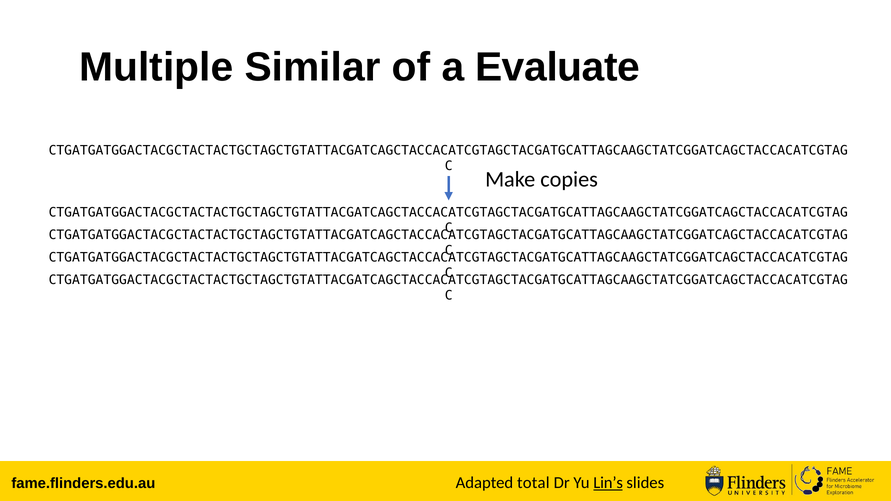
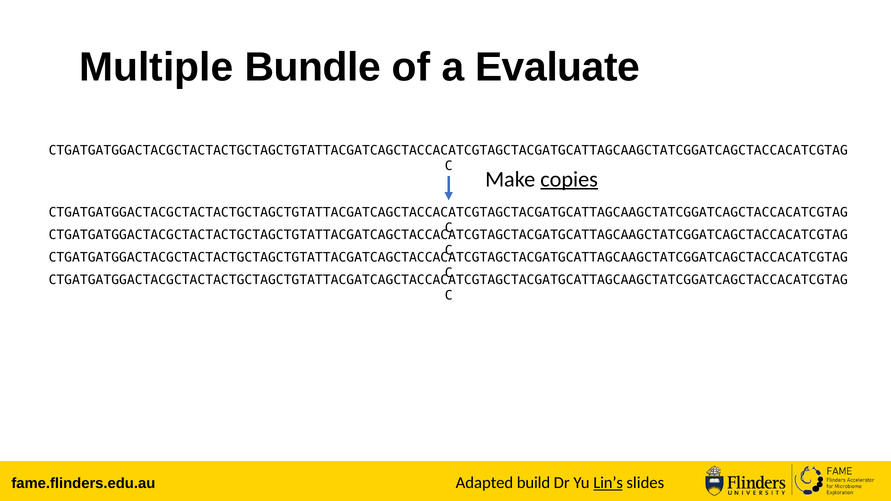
Similar: Similar -> Bundle
copies underline: none -> present
total: total -> build
